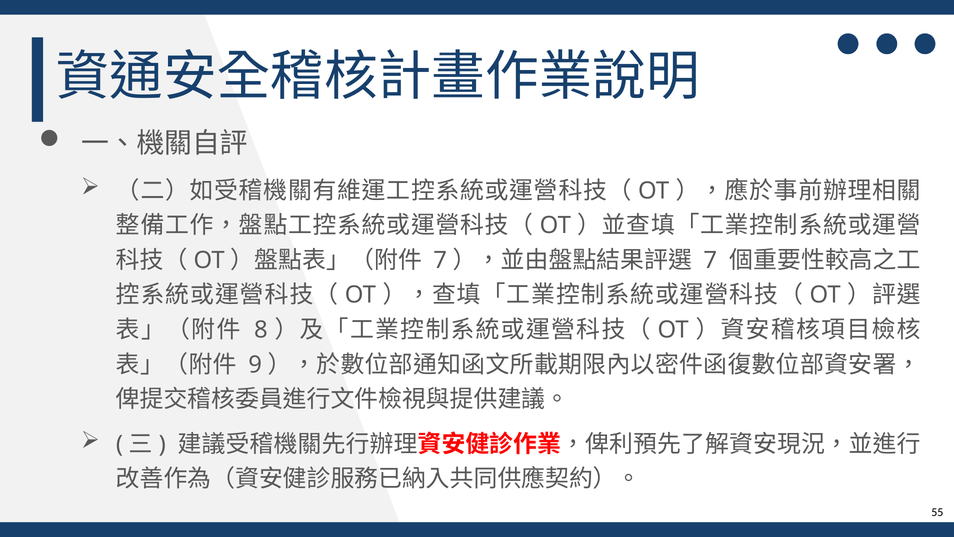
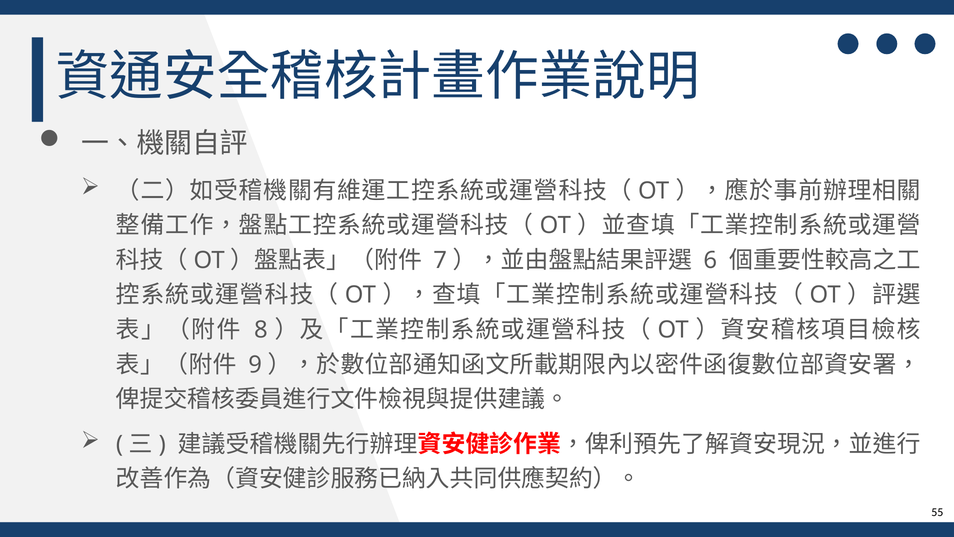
7 at (710, 260): 7 -> 6
